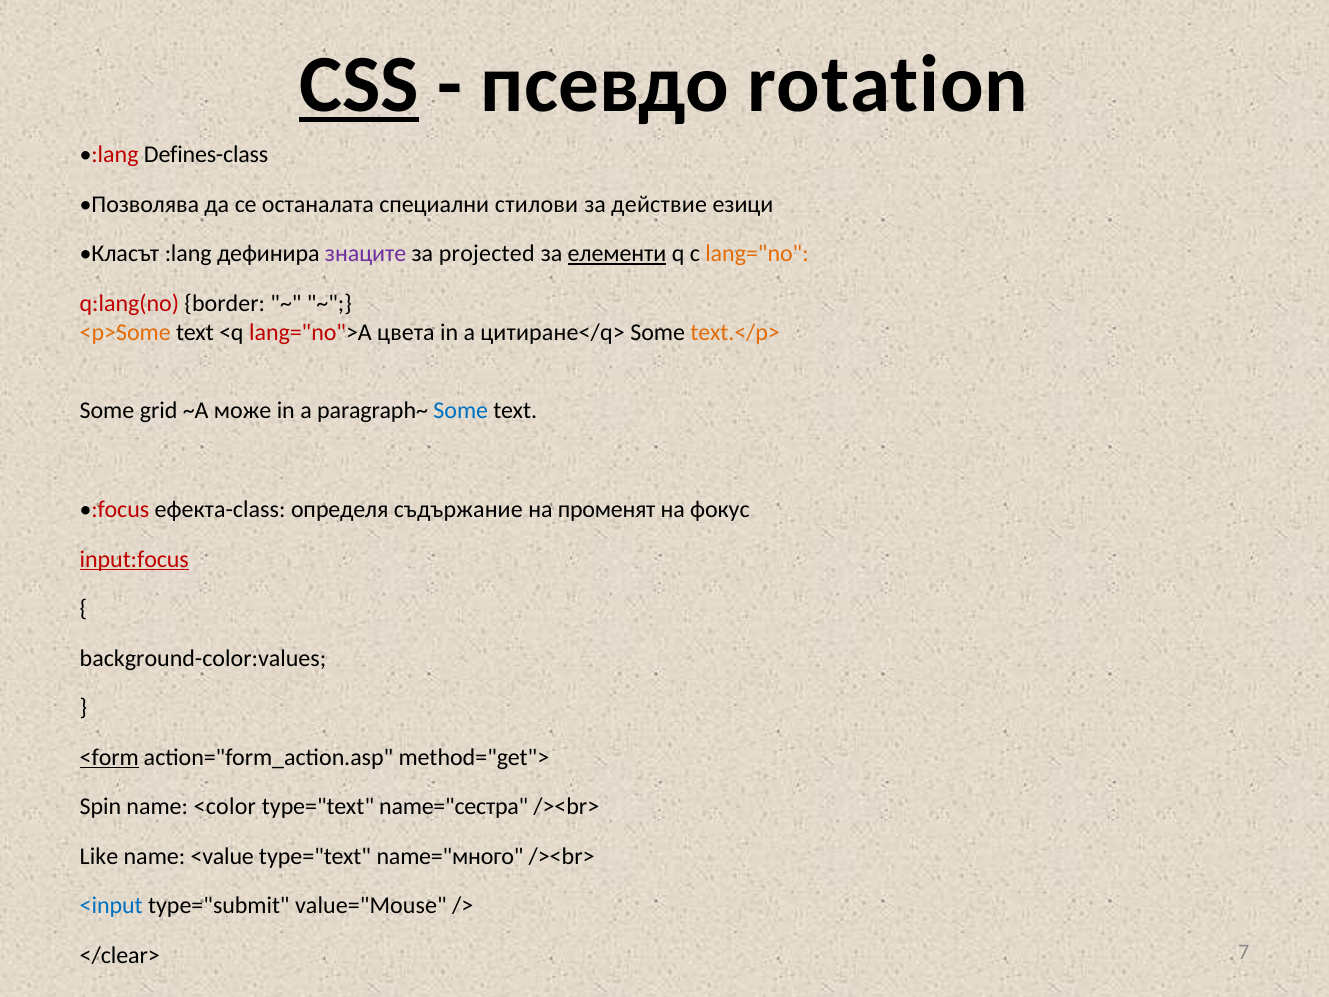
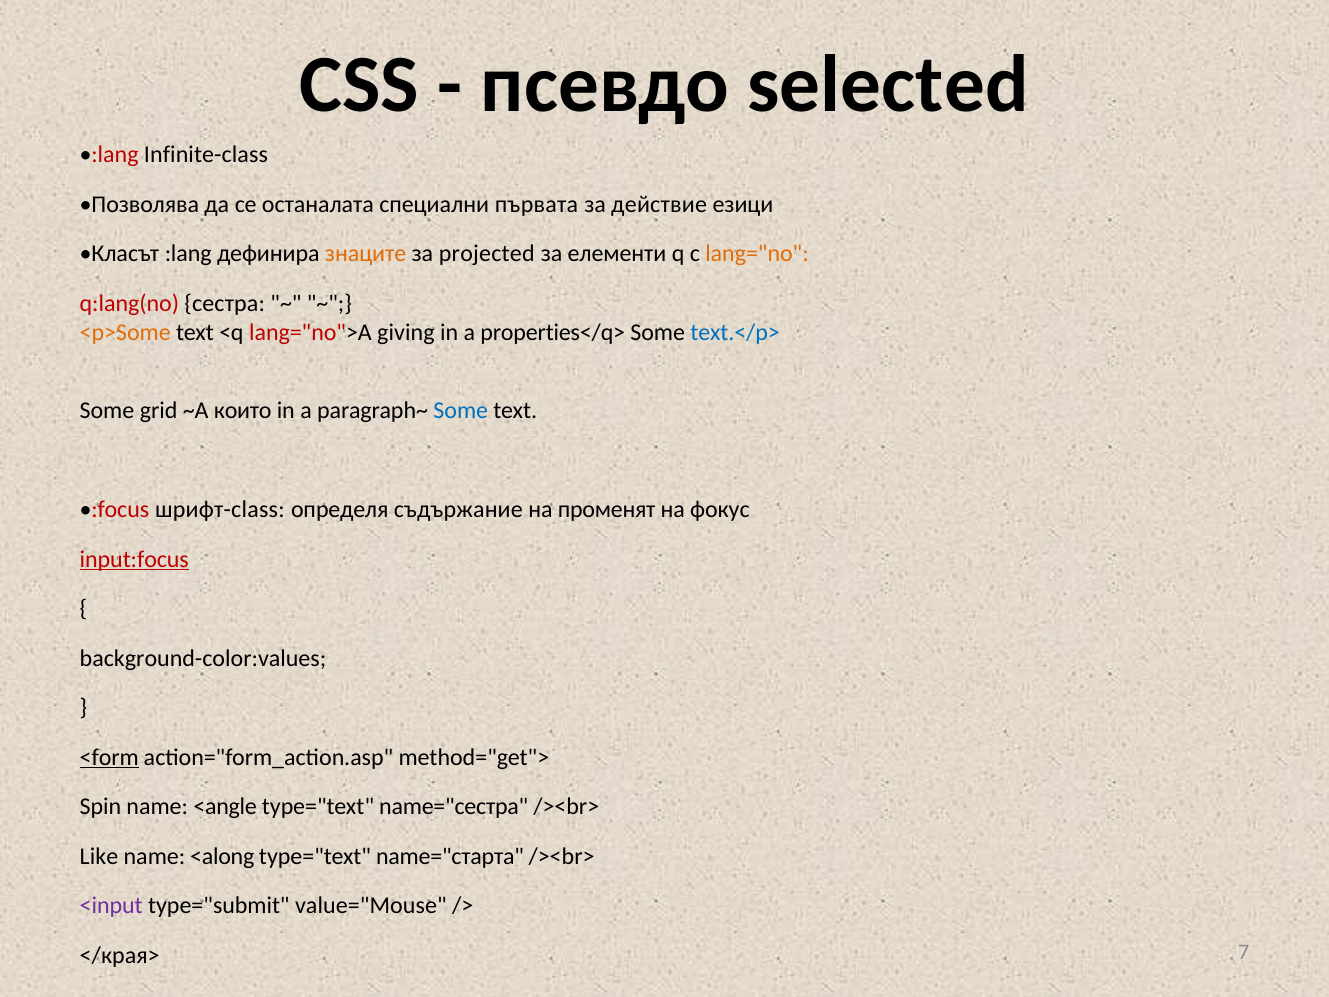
CSS underline: present -> none
rotation: rotation -> selected
Defines-class: Defines-class -> Infinite-class
стилови: стилови -> първата
знаците colour: purple -> orange
елементи underline: present -> none
border: border -> сестра
цвета: цвета -> giving
цитиране</q>: цитиране</q> -> properties</q>
text.</p> colour: orange -> blue
може: може -> които
ефекта-class: ефекта-class -> шрифт-class
<color: <color -> <angle
<value: <value -> <along
name="много: name="много -> name="старта
<input colour: blue -> purple
</clear>: </clear> -> </края>
